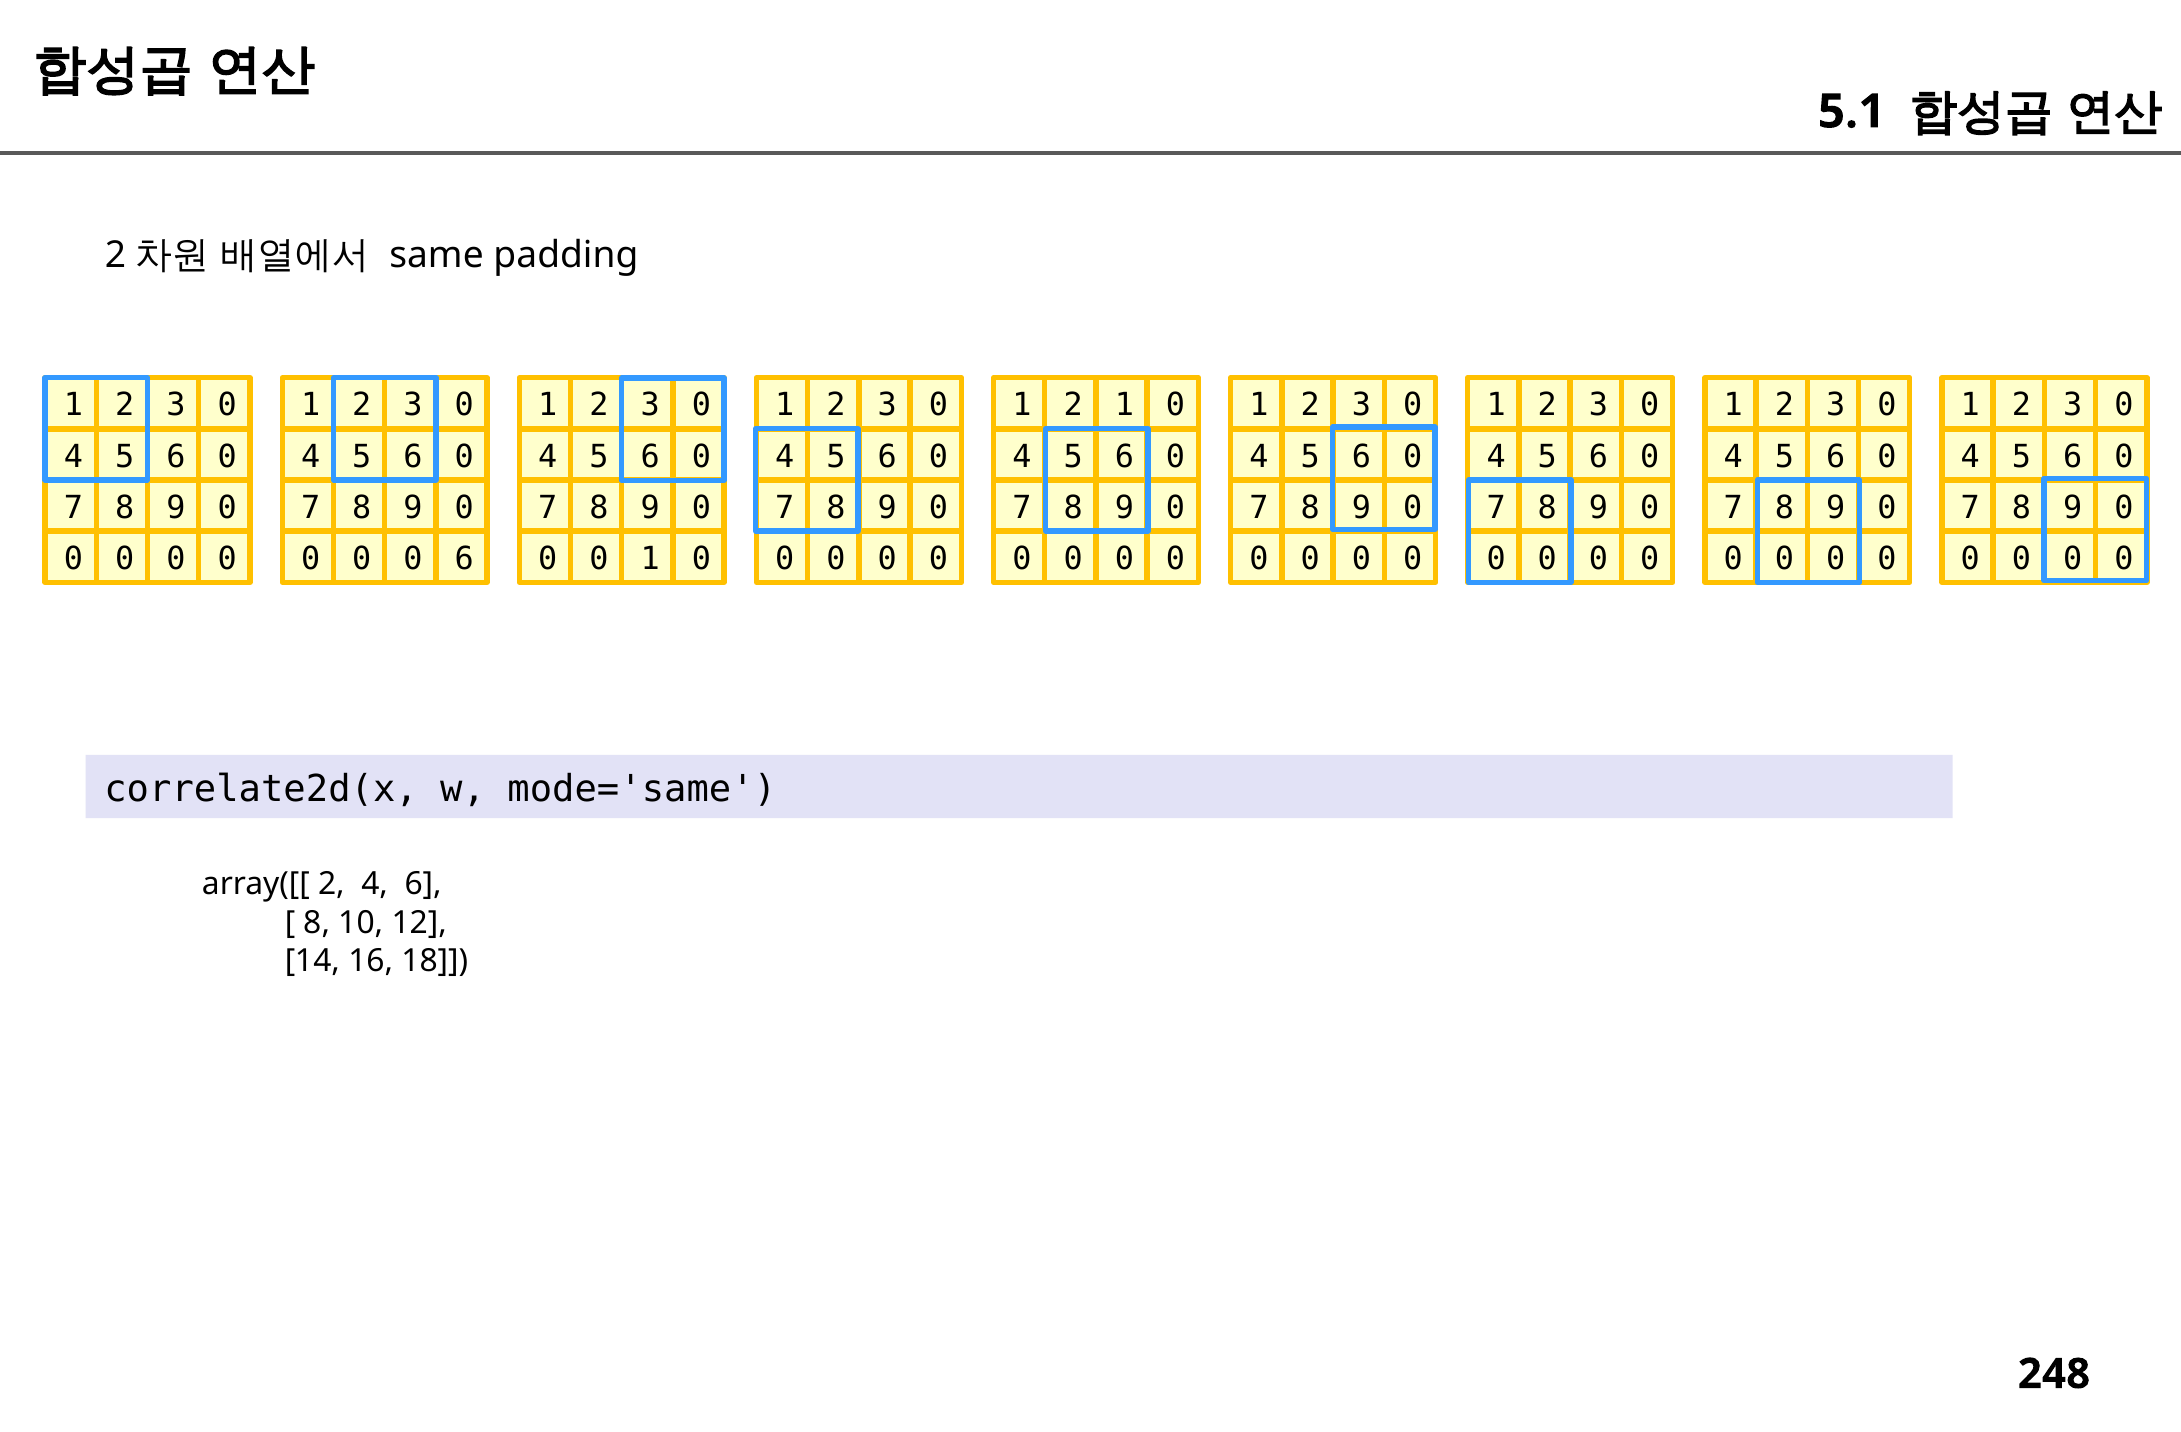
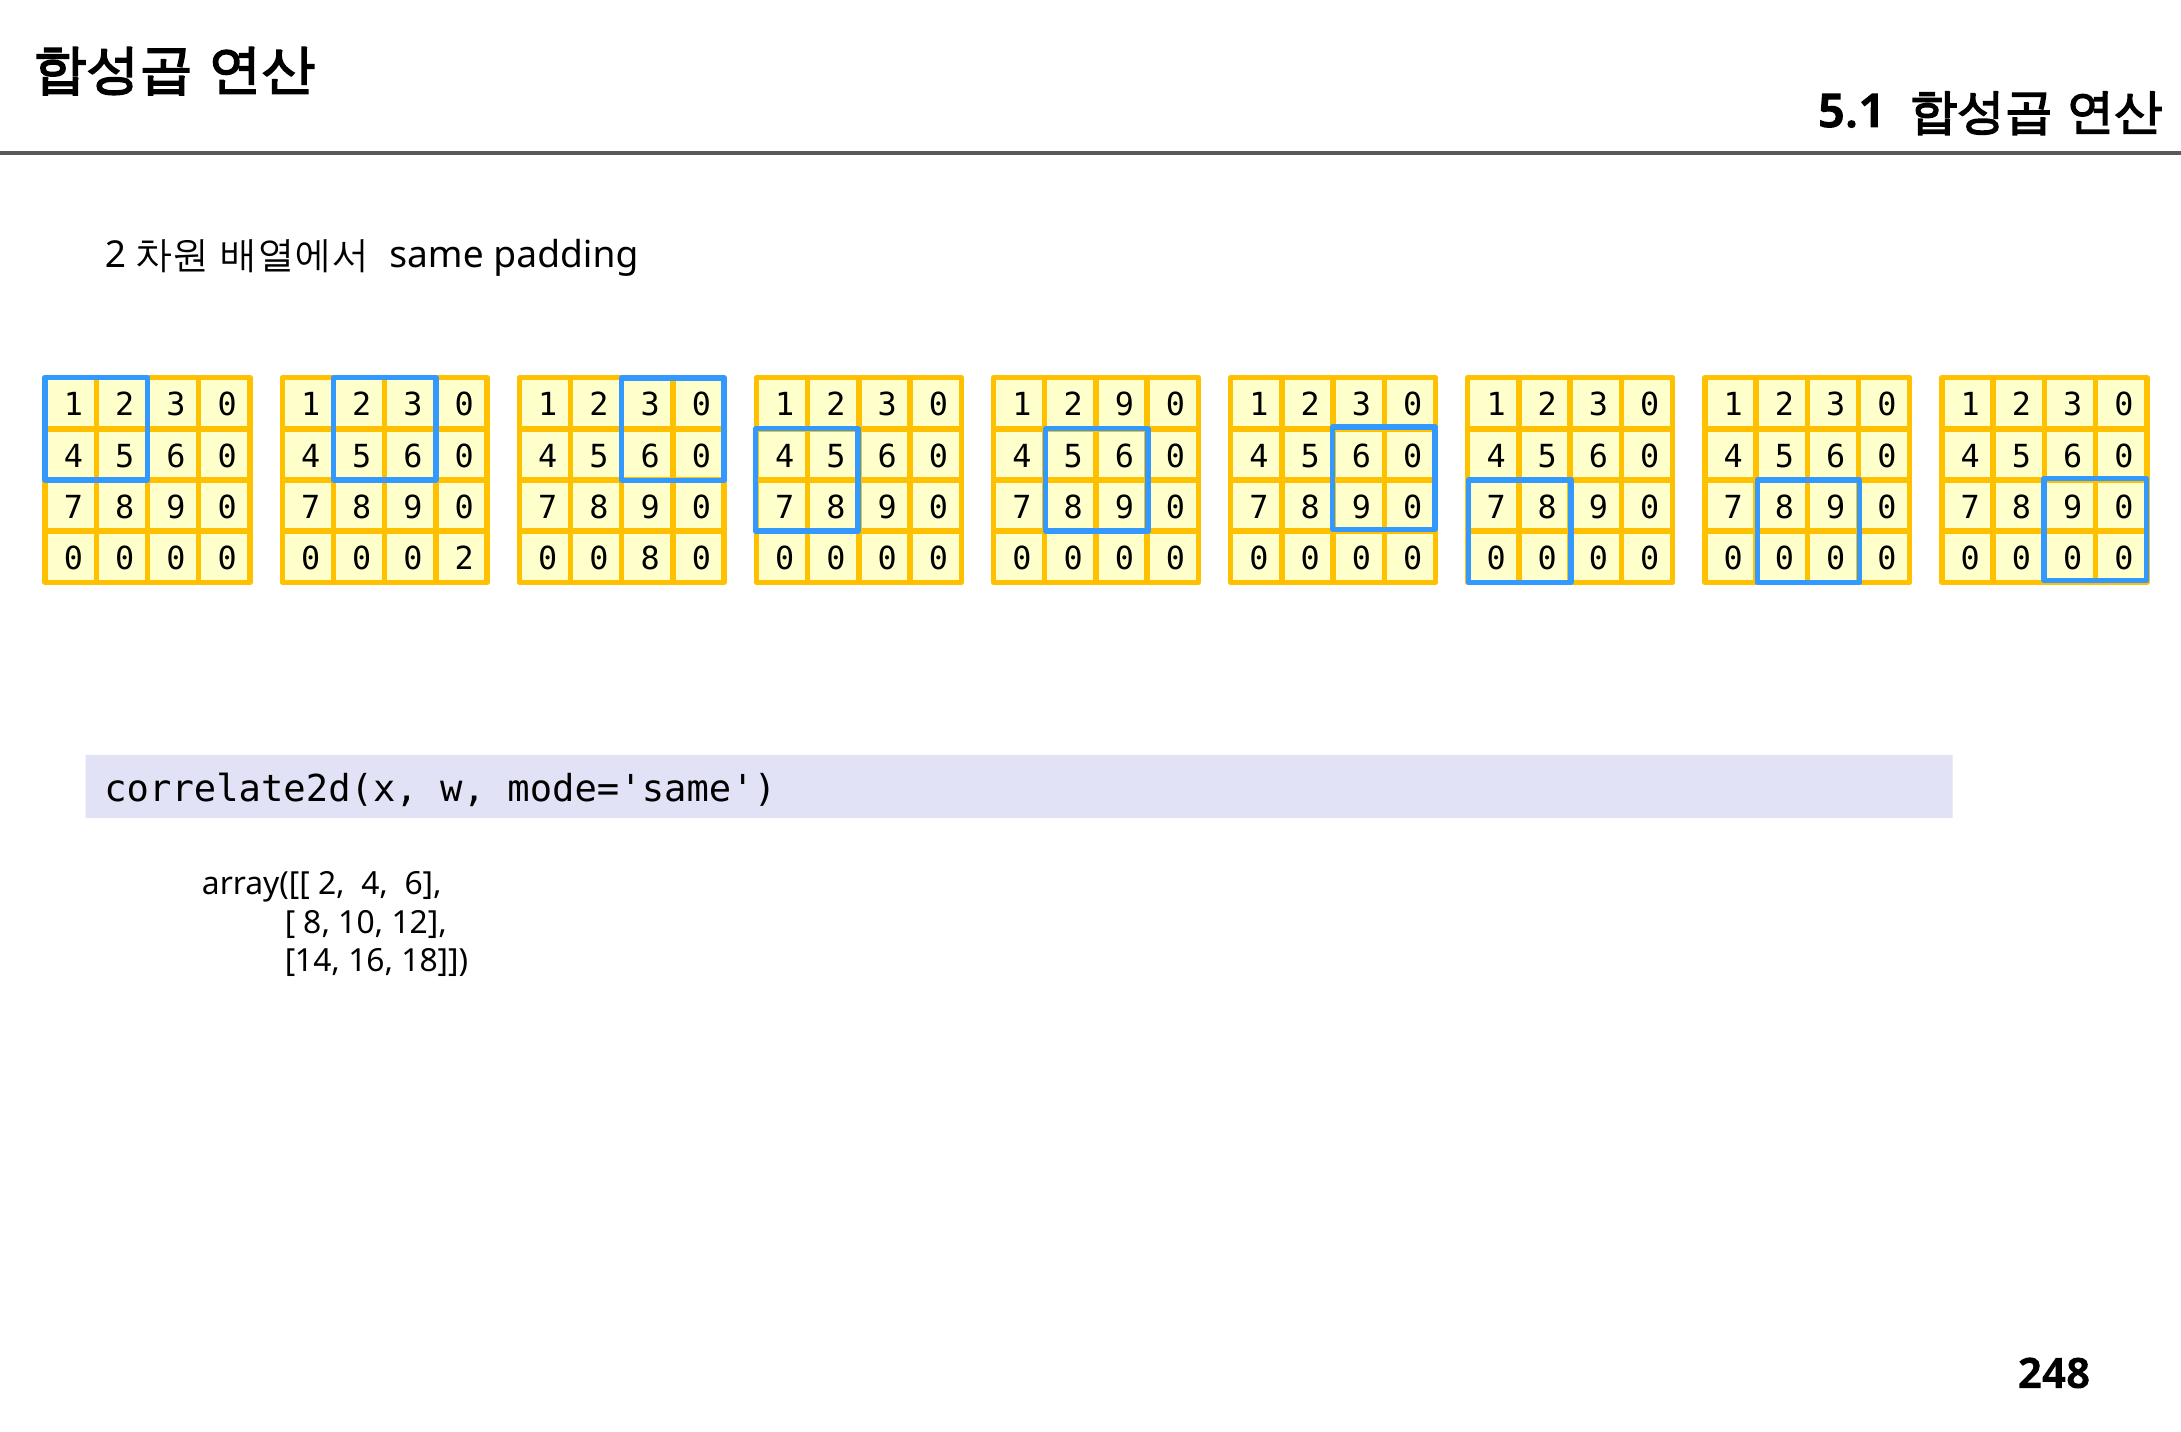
2 1: 1 -> 9
0 6: 6 -> 2
1 at (650, 559): 1 -> 8
